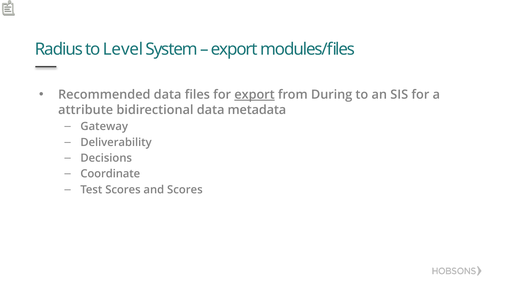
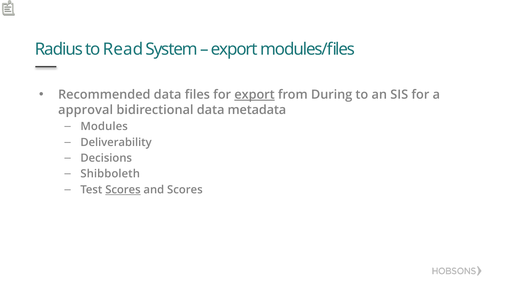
Level: Level -> Read
attribute: attribute -> approval
Gateway: Gateway -> Modules
Coordinate: Coordinate -> Shibboleth
Scores at (123, 190) underline: none -> present
